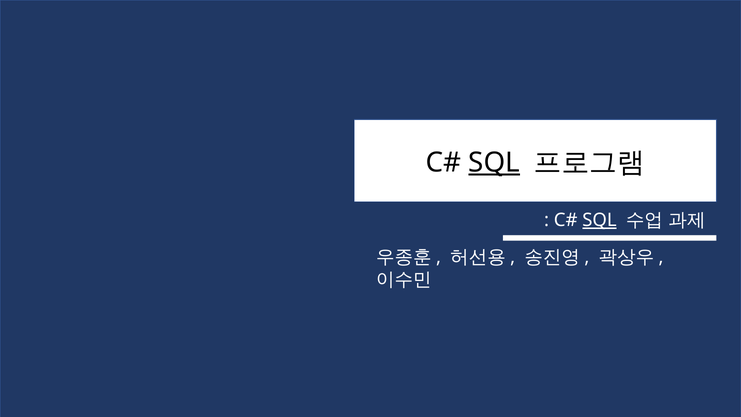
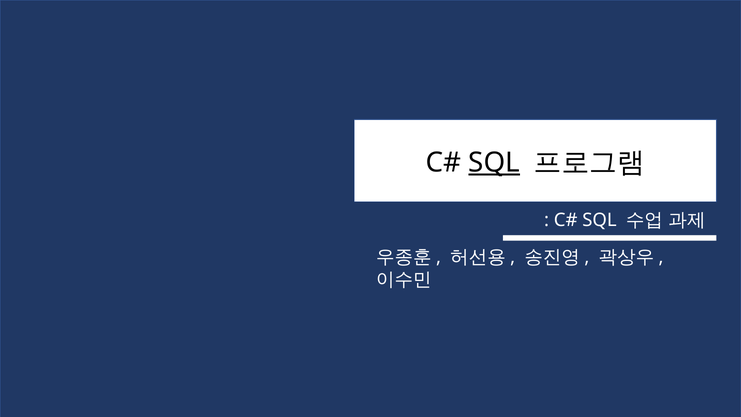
SQL at (599, 220) underline: present -> none
